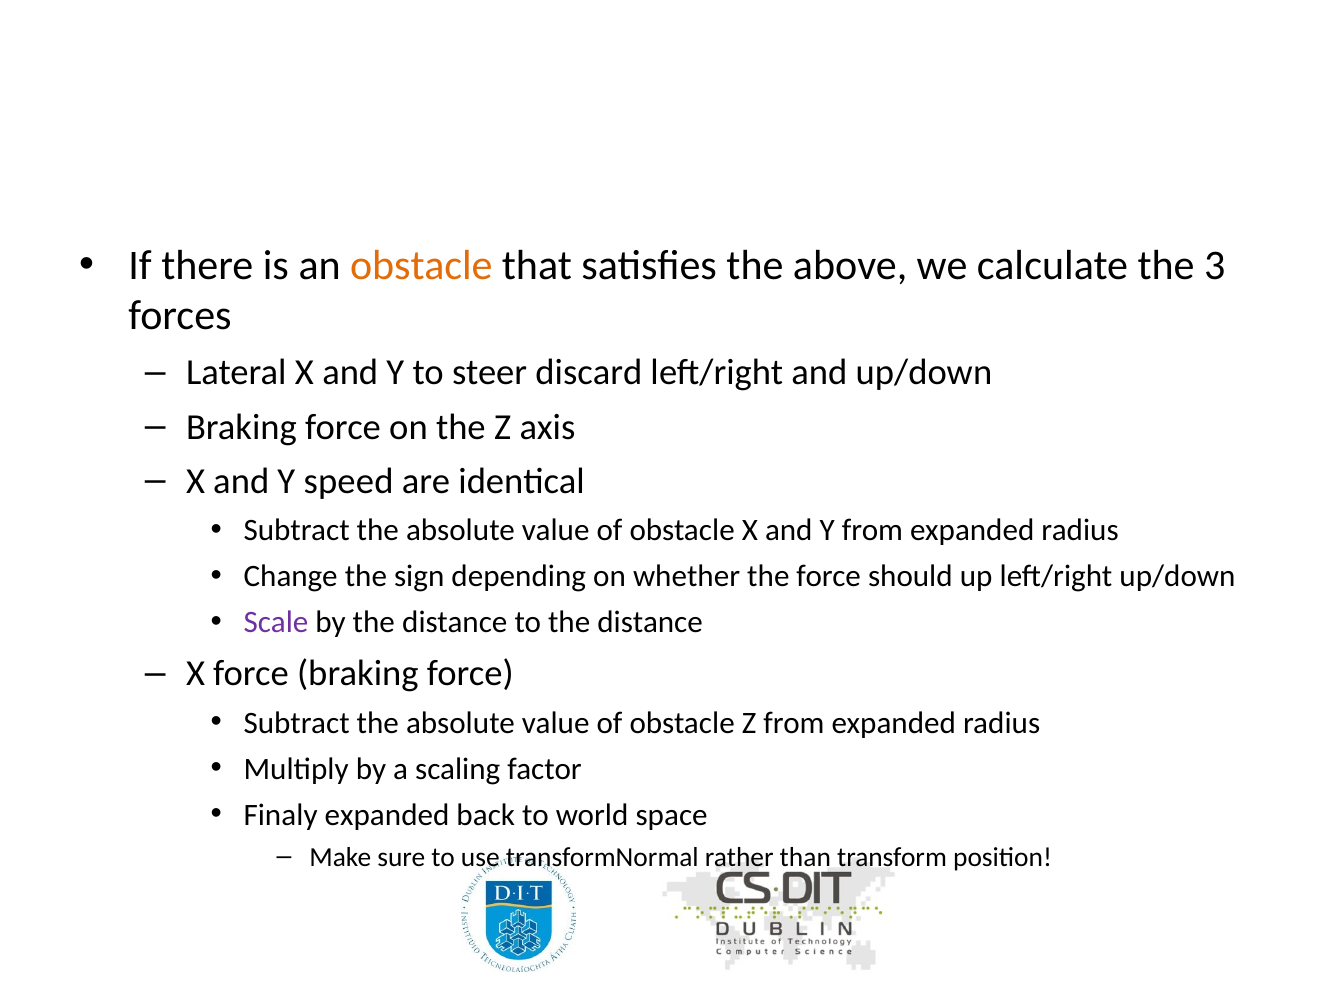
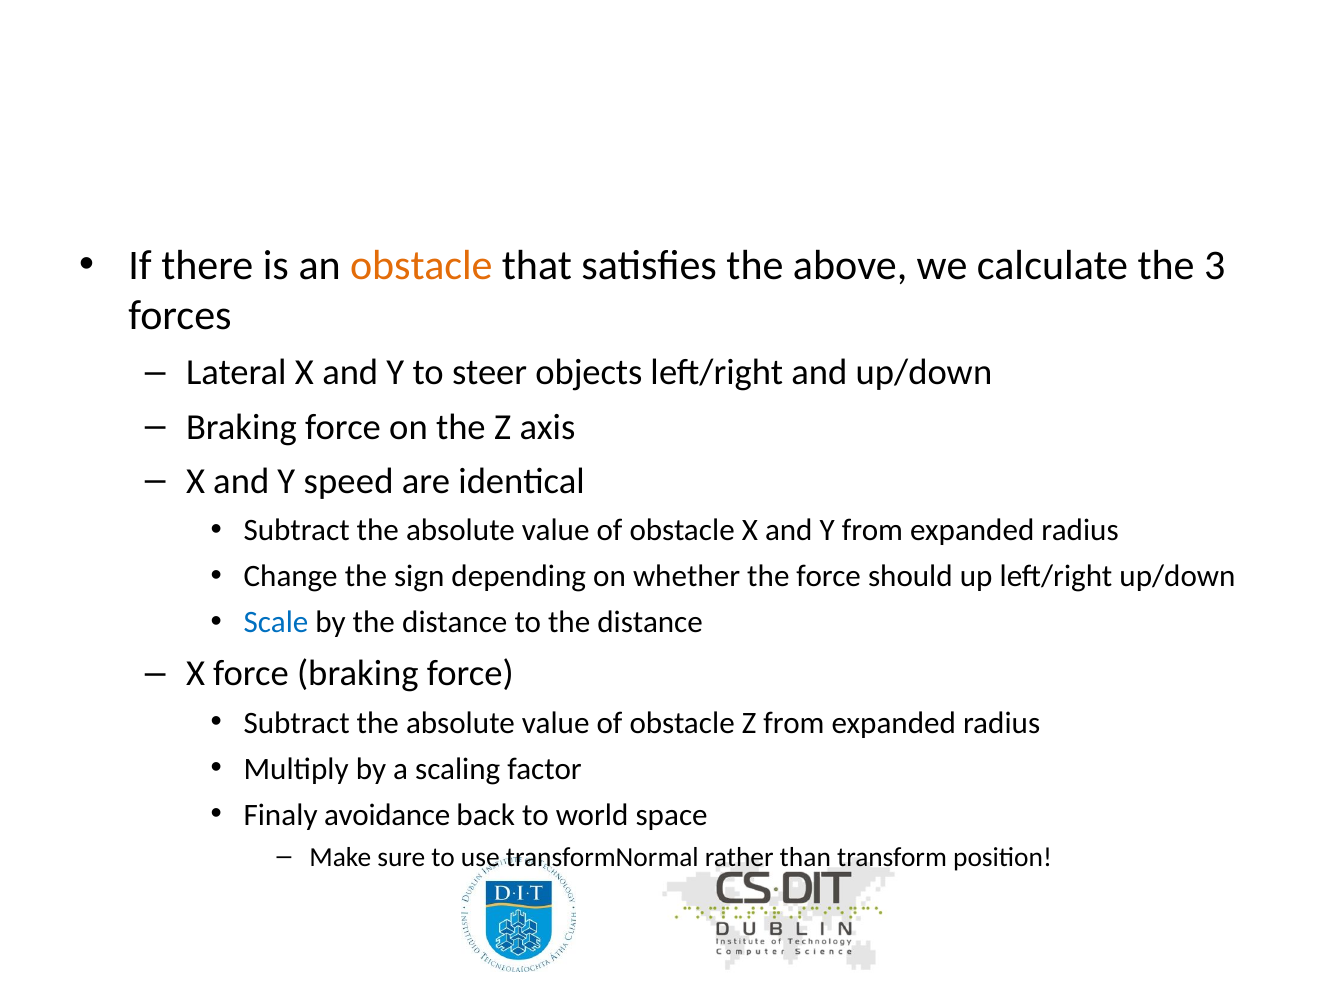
discard: discard -> objects
Scale colour: purple -> blue
Finaly expanded: expanded -> avoidance
